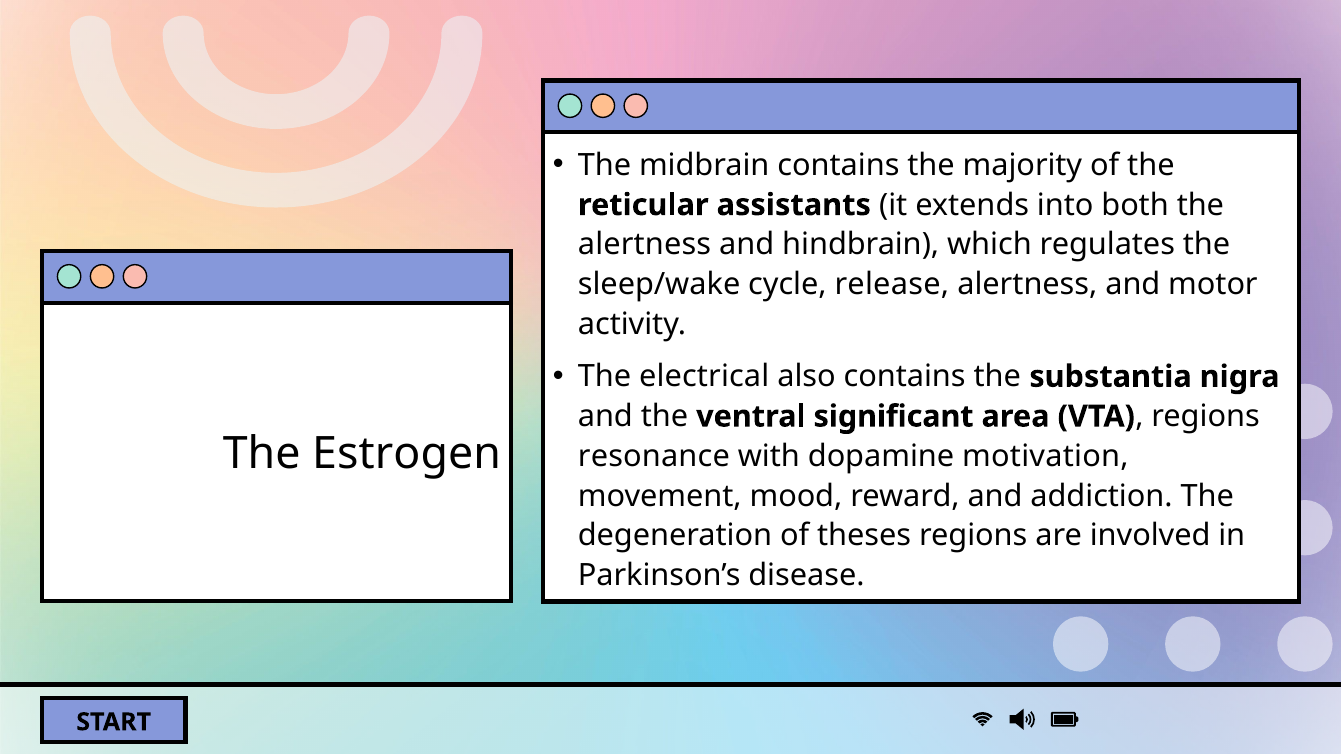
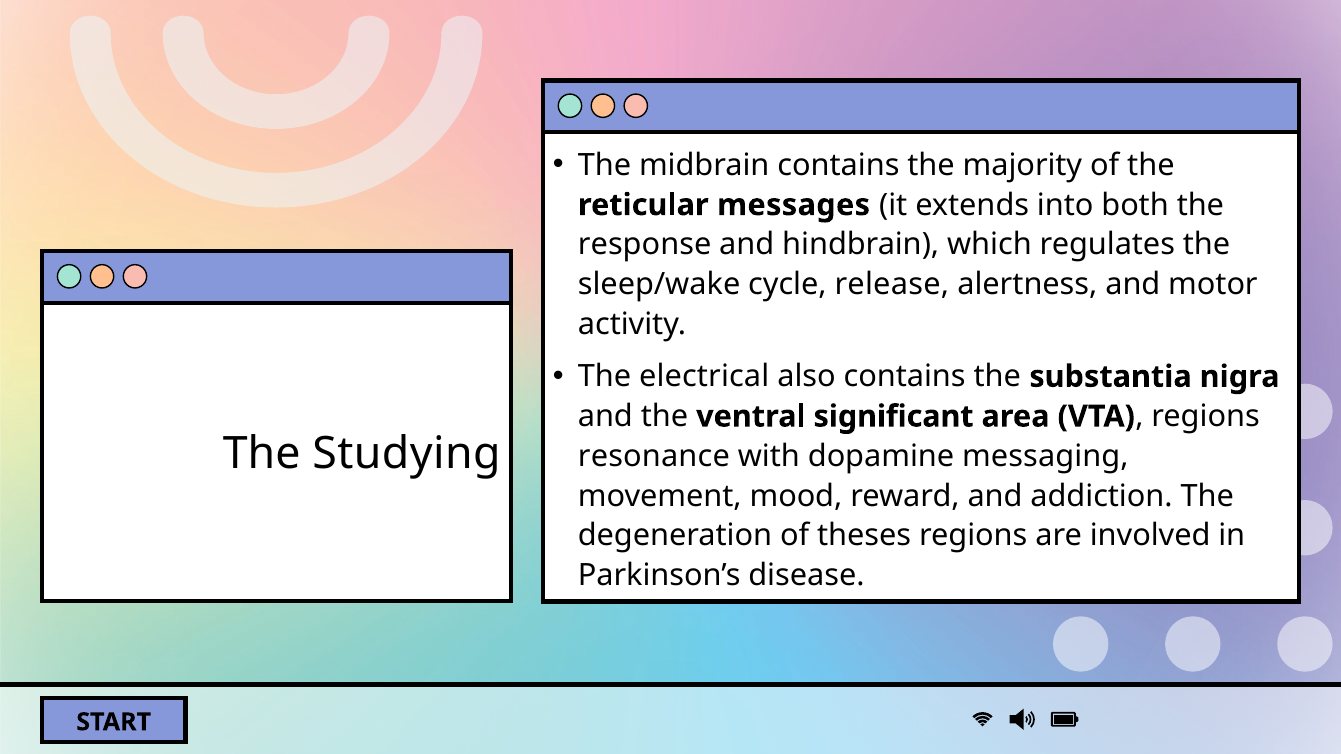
assistants: assistants -> messages
alertness at (645, 245): alertness -> response
Estrogen: Estrogen -> Studying
motivation: motivation -> messaging
